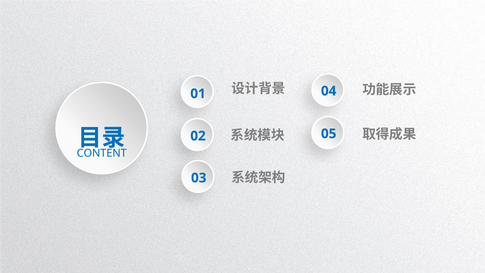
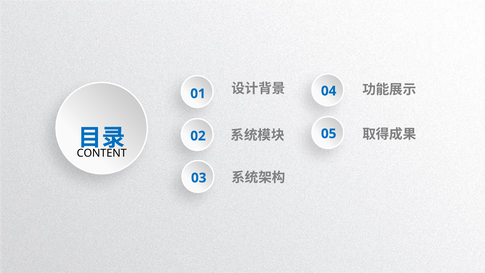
CONTENT colour: blue -> black
